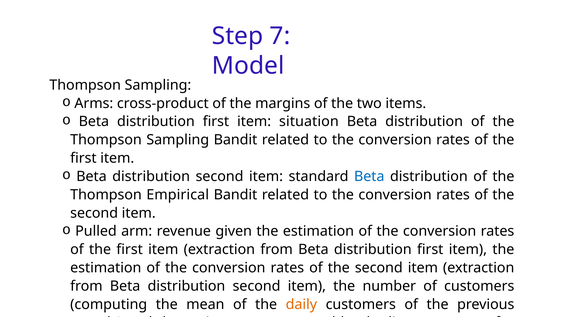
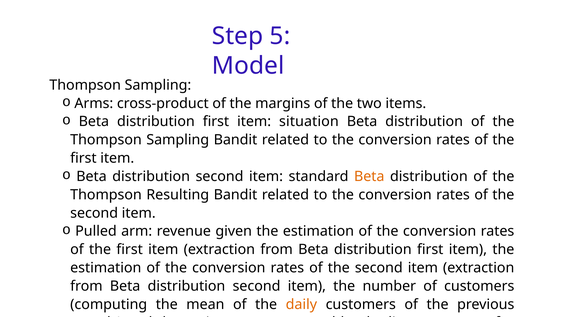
7: 7 -> 5
Beta at (369, 177) colour: blue -> orange
Empirical: Empirical -> Resulting
